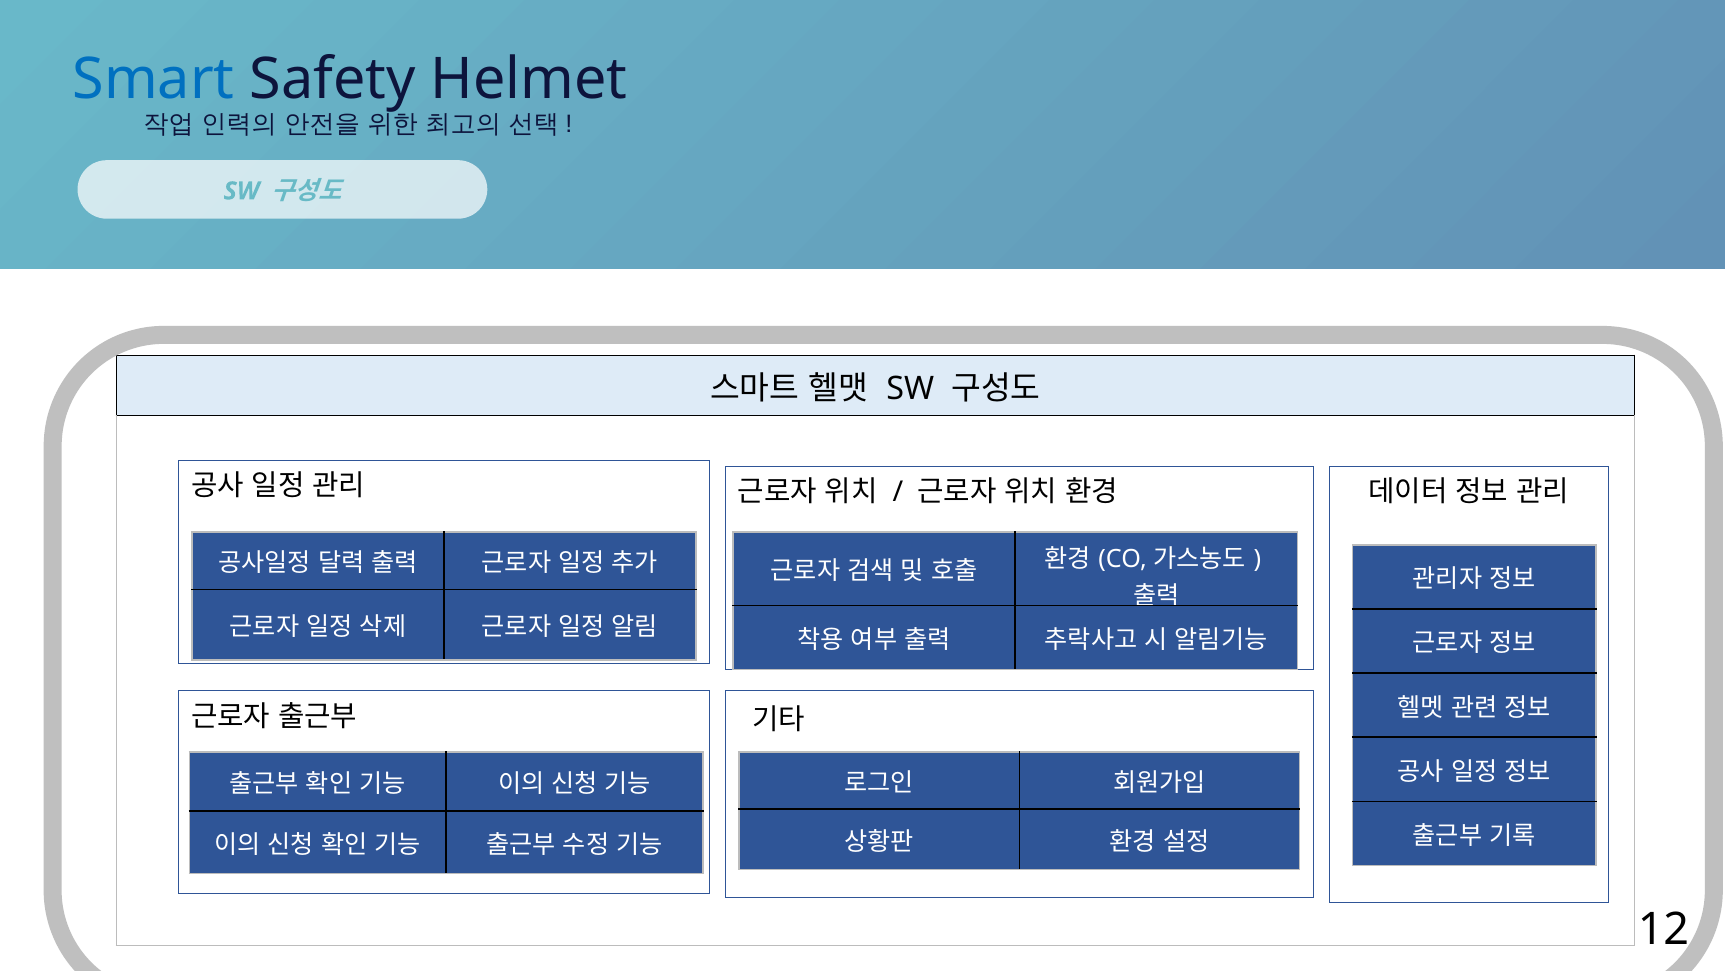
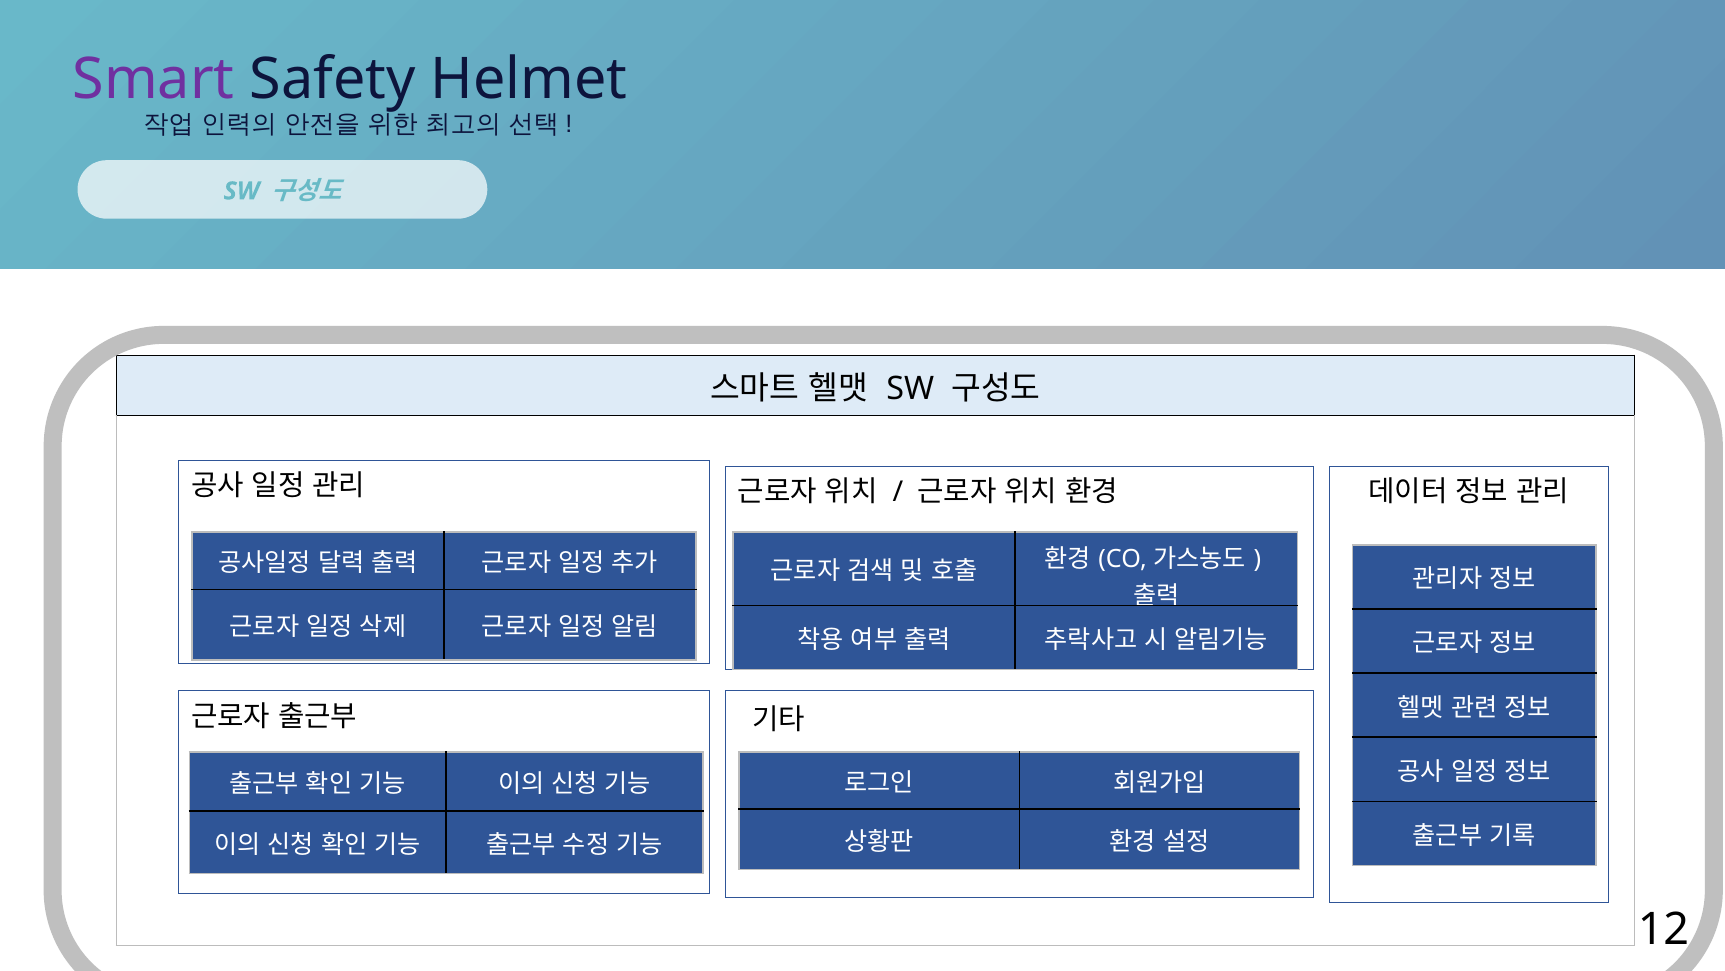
Smart colour: blue -> purple
